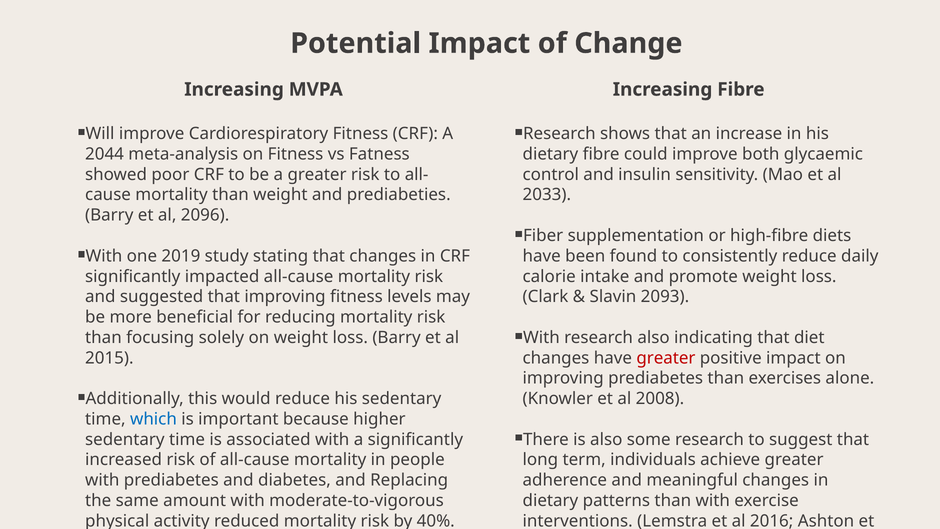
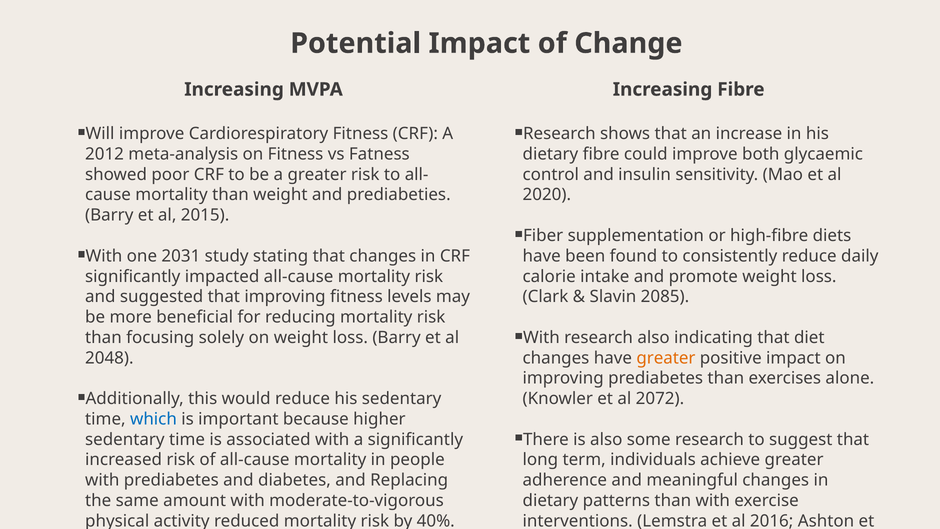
2044: 2044 -> 2012
2033: 2033 -> 2020
2096: 2096 -> 2015
one 2019: 2019 -> 2031
2093: 2093 -> 2085
2015: 2015 -> 2048
greater at (666, 358) colour: red -> orange
2008: 2008 -> 2072
